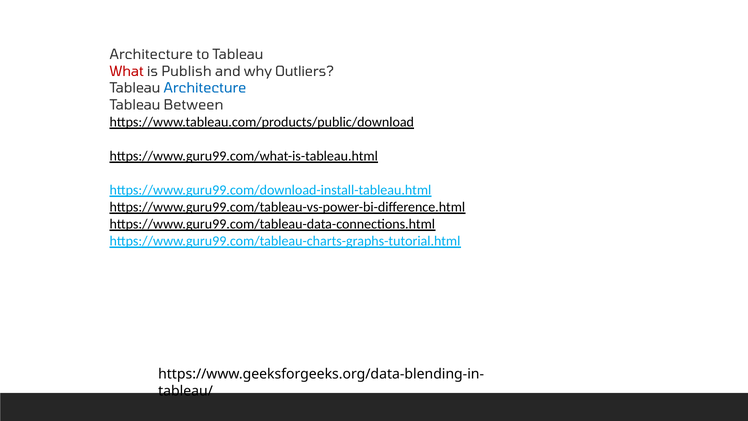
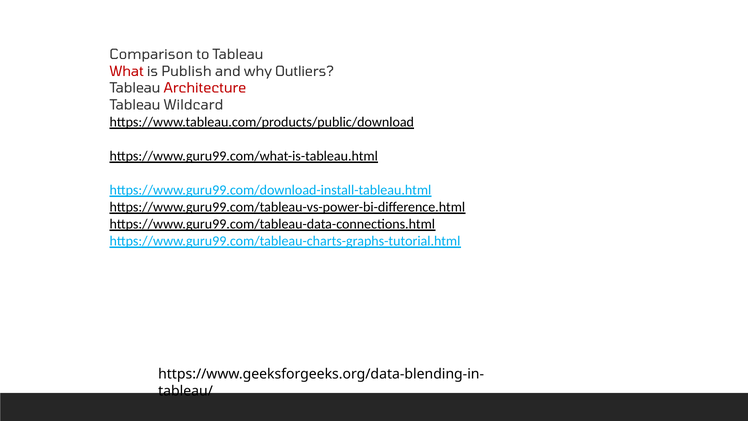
Architecture at (151, 55): Architecture -> Comparison
Architecture at (205, 88) colour: blue -> red
Between: Between -> Wildcard
